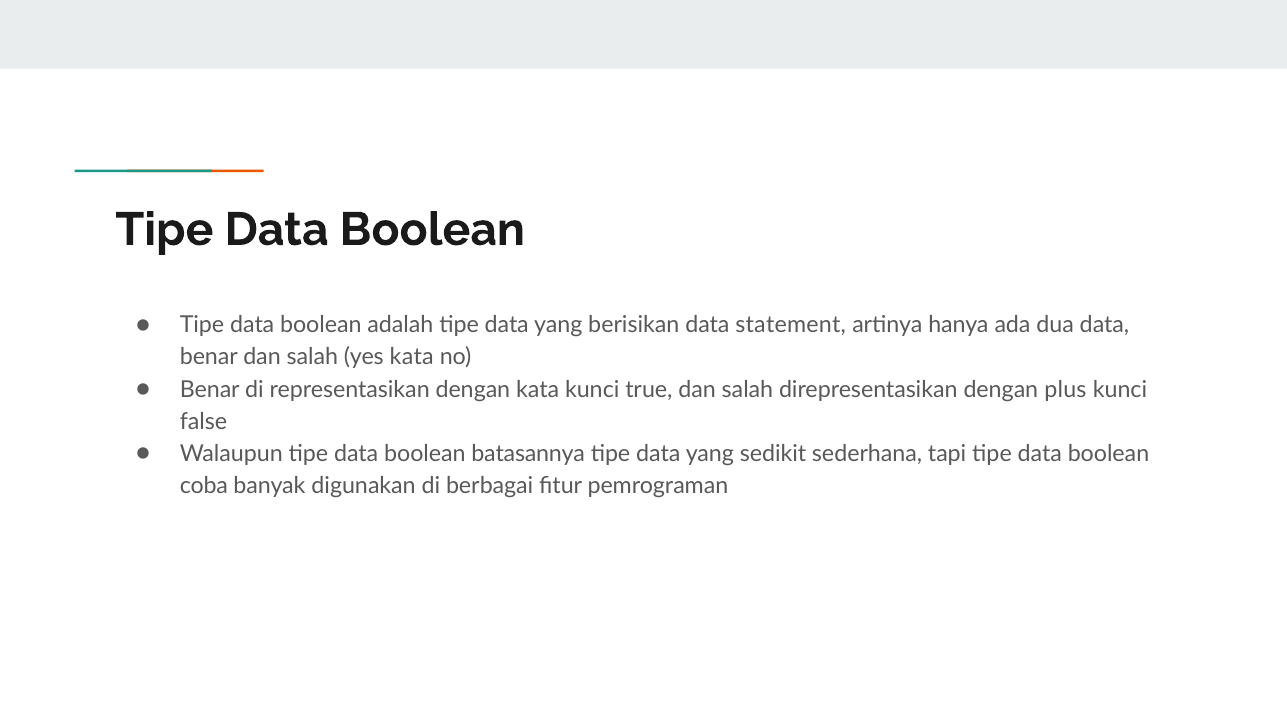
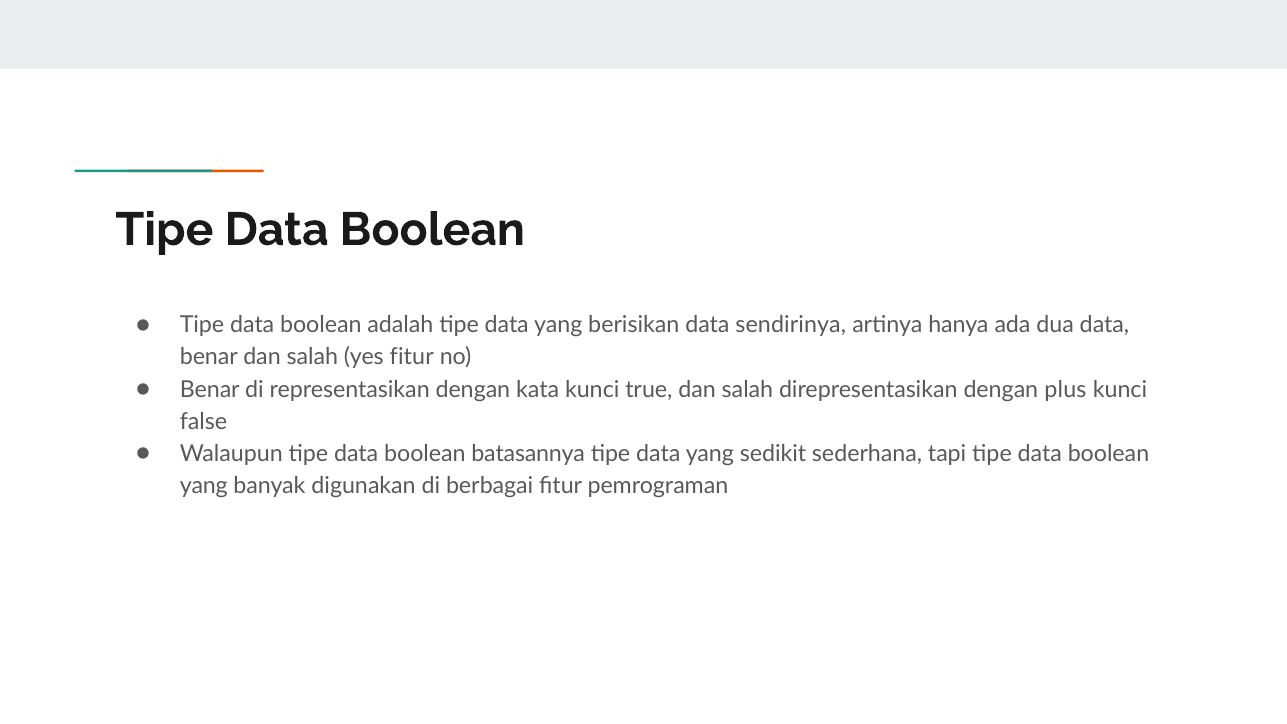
statement: statement -> sendirinya
yes kata: kata -> fitur
coba at (204, 486): coba -> yang
